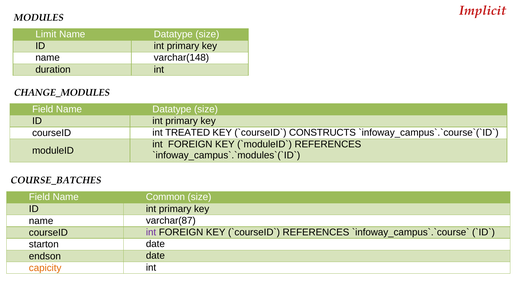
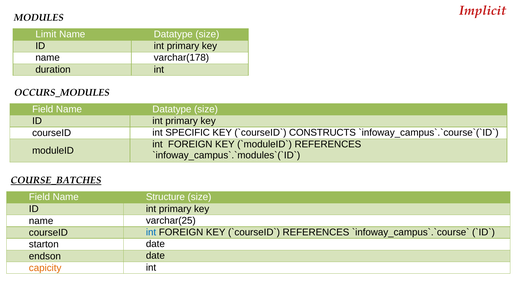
varchar(148: varchar(148 -> varchar(178
CHANGE_MODULES: CHANGE_MODULES -> OCCURS_MODULES
TREATED: TREATED -> SPECIFIC
COURSE_BATCHES underline: none -> present
Common: Common -> Structure
varchar(87: varchar(87 -> varchar(25
int at (151, 232) colour: purple -> blue
